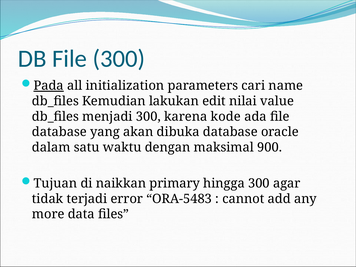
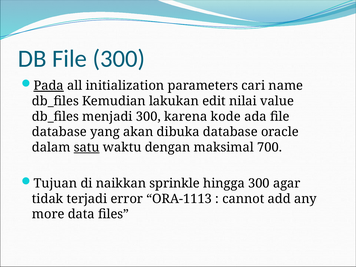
satu underline: none -> present
900: 900 -> 700
primary: primary -> sprinkle
ORA-5483: ORA-5483 -> ORA-1113
